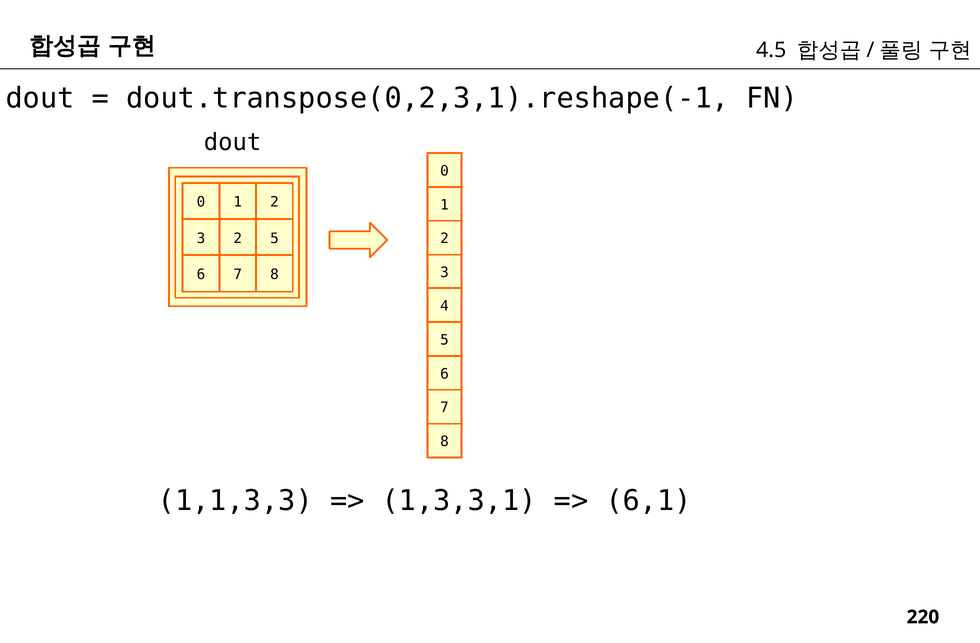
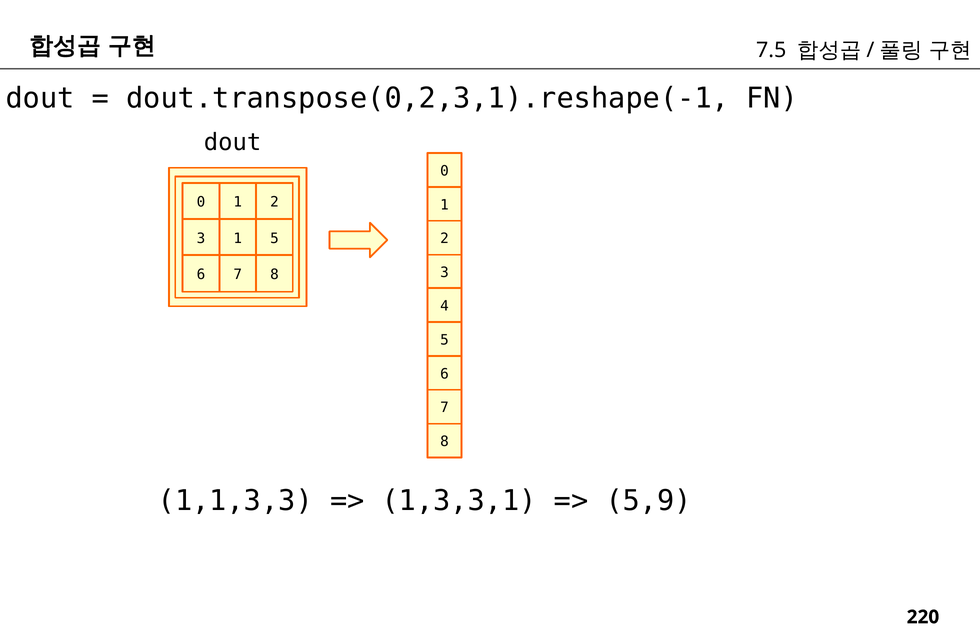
4.5: 4.5 -> 7.5
3 2: 2 -> 1
6,1: 6,1 -> 5,9
